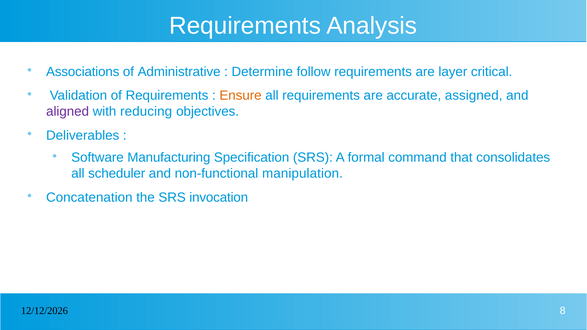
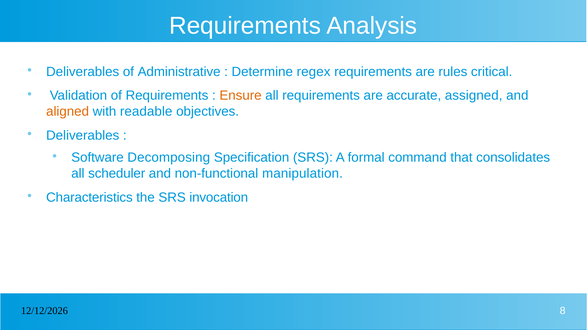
Associations at (83, 72): Associations -> Deliverables
follow: follow -> regex
layer: layer -> rules
aligned colour: purple -> orange
reducing: reducing -> readable
Manufacturing: Manufacturing -> Decomposing
Concatenation: Concatenation -> Characteristics
